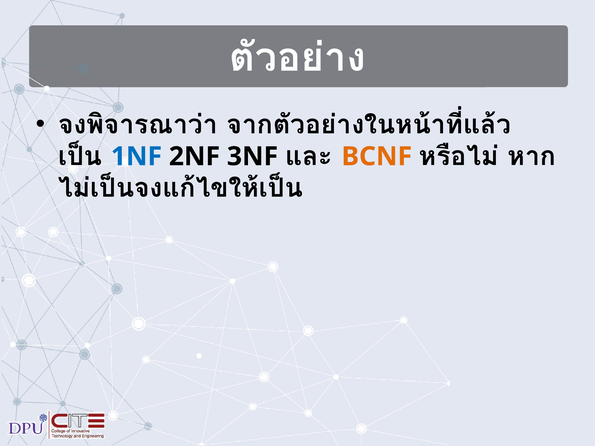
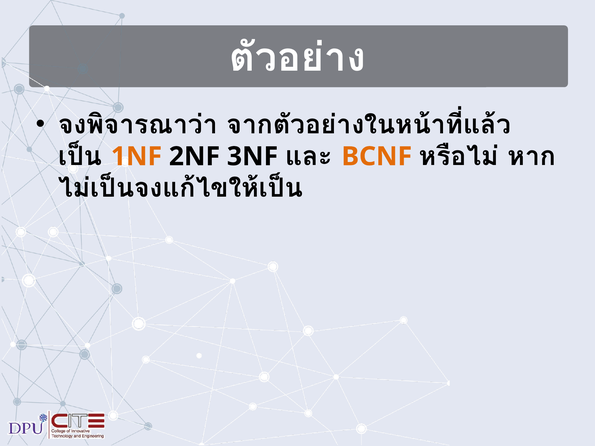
1NF colour: blue -> orange
